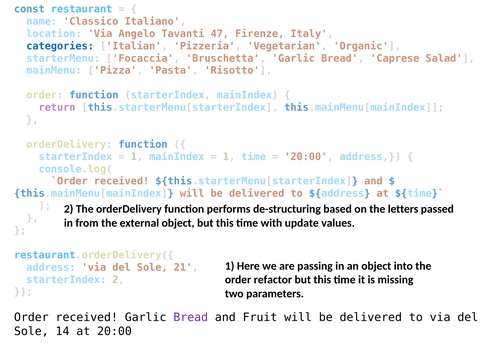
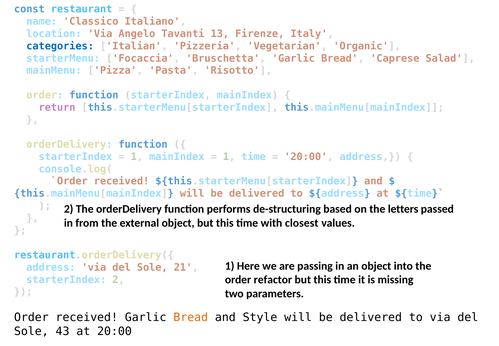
47: 47 -> 13
update: update -> closest
Bread at (191, 317) colour: purple -> orange
Fruit: Fruit -> Style
14: 14 -> 43
